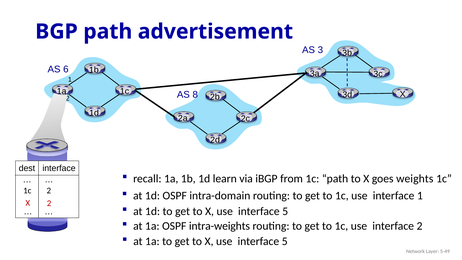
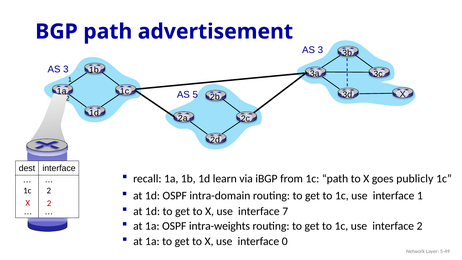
6 at (66, 69): 6 -> 3
8: 8 -> 5
weights: weights -> publicly
5 at (285, 211): 5 -> 7
5 at (285, 241): 5 -> 0
